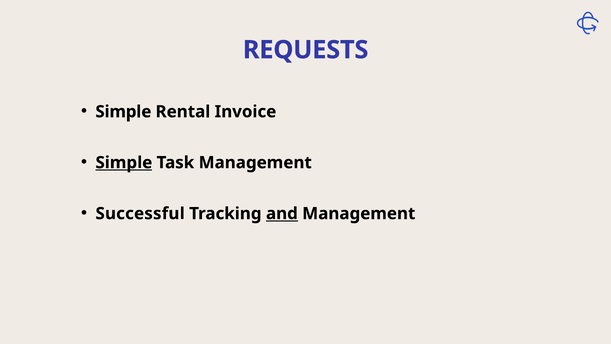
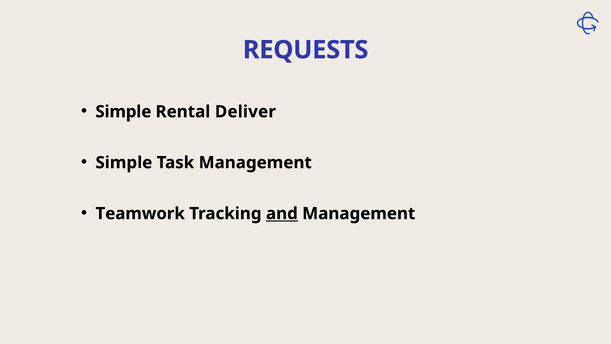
Invoice: Invoice -> Deliver
Simple at (124, 162) underline: present -> none
Successful: Successful -> Teamwork
